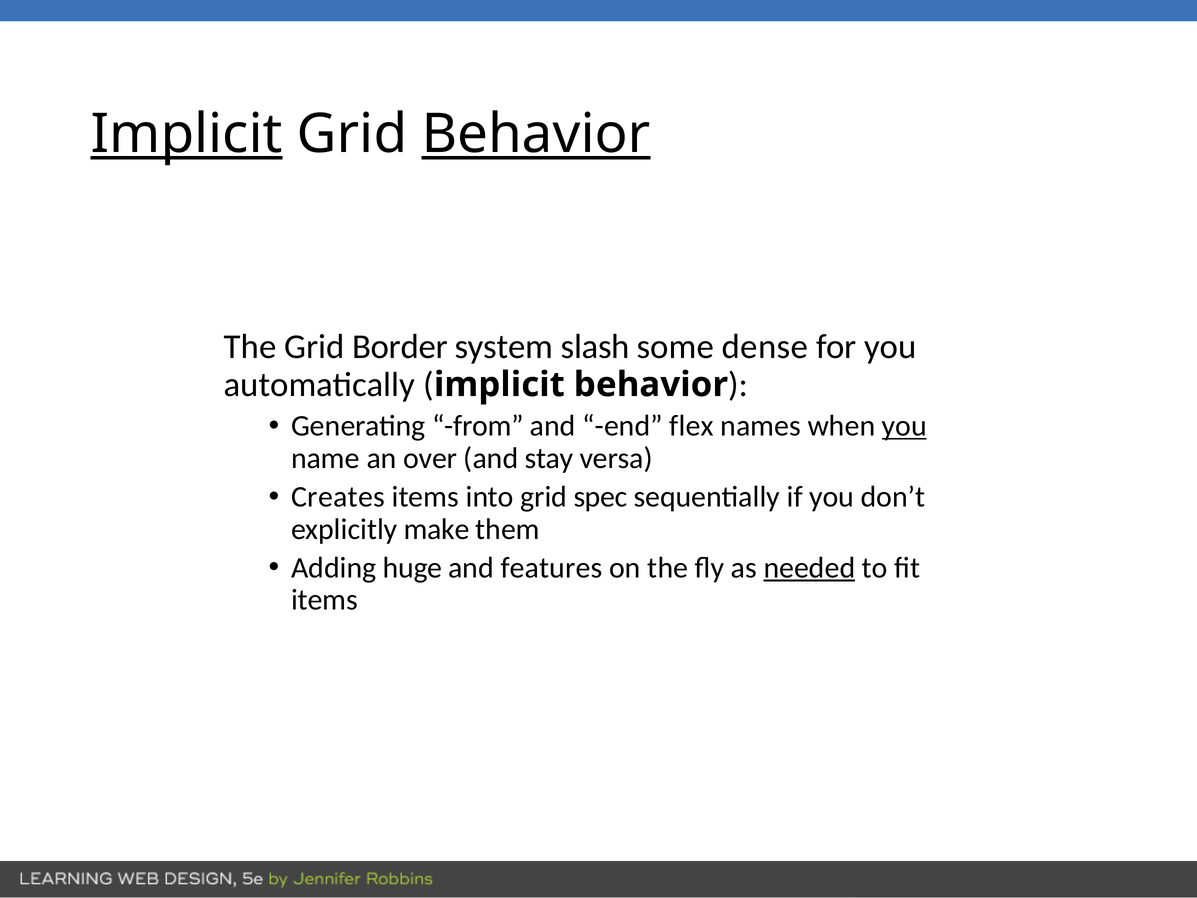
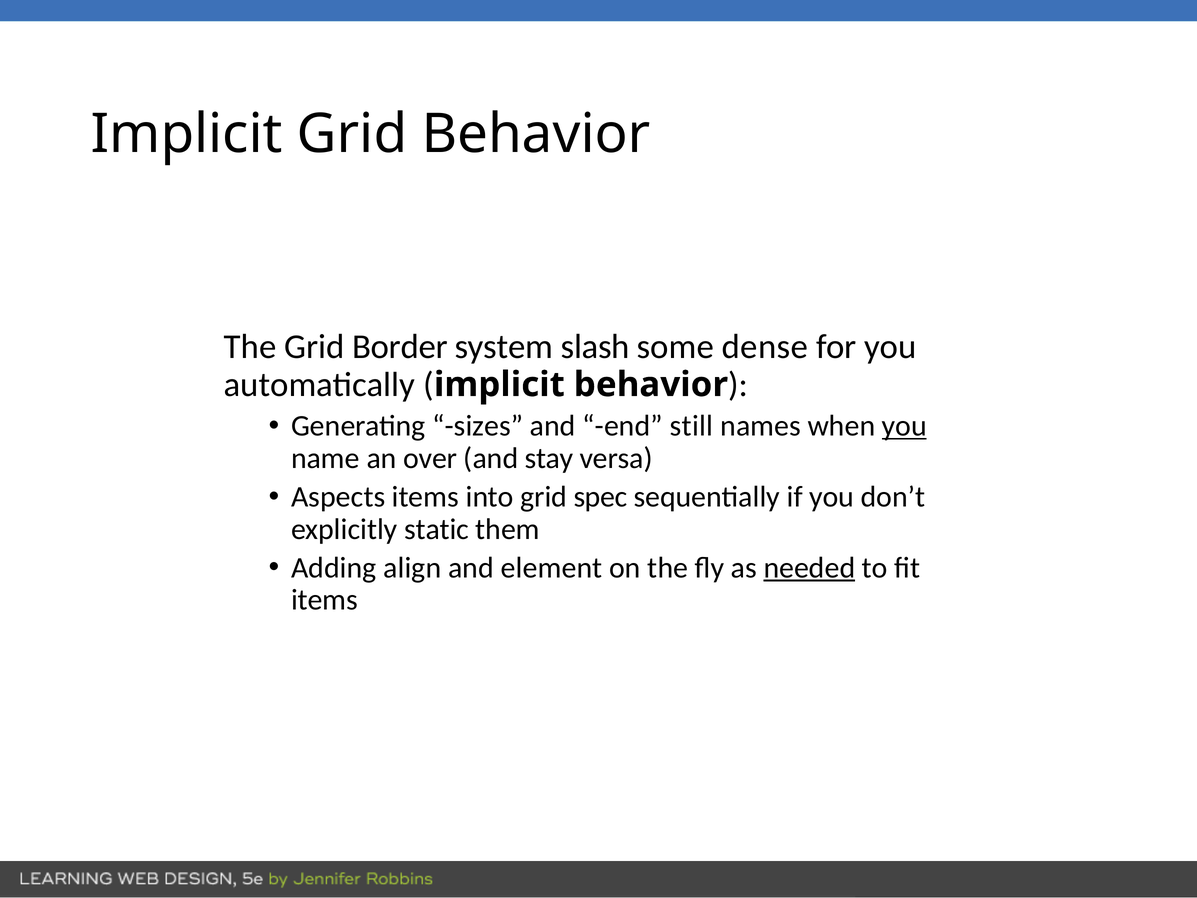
Implicit at (187, 134) underline: present -> none
Behavior at (536, 134) underline: present -> none
from: from -> sizes
flex: flex -> still
Creates: Creates -> Aspects
make: make -> static
huge: huge -> align
features: features -> element
